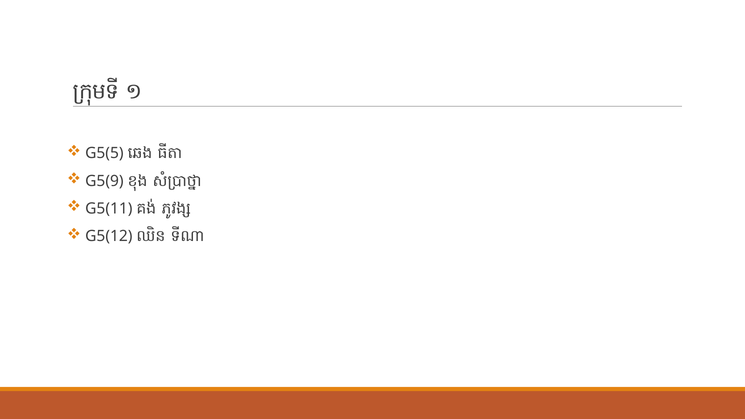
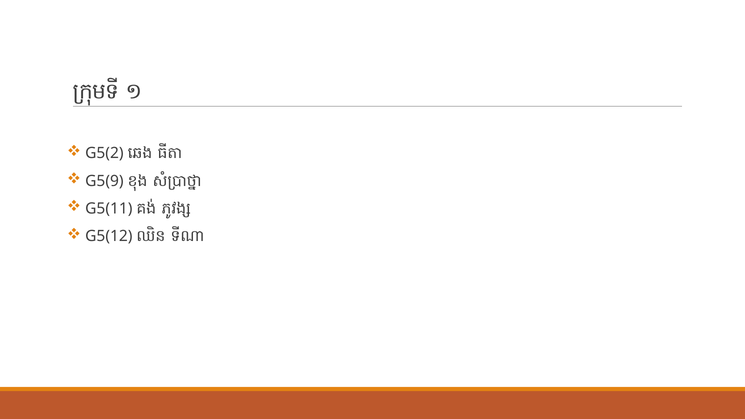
G5(5: G5(5 -> G5(2
